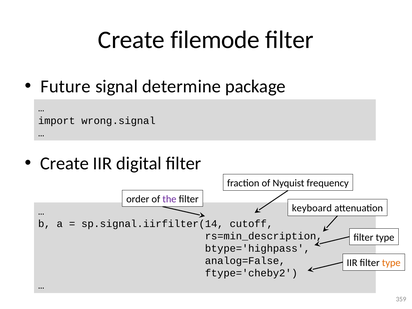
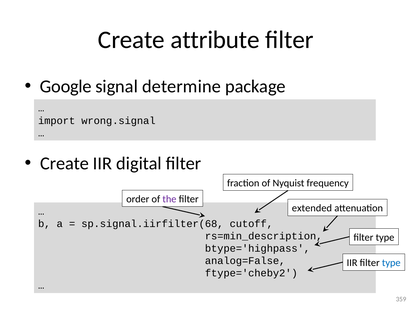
filemode: filemode -> attribute
Future: Future -> Google
keyboard: keyboard -> extended
sp.signal.iirfilter(14: sp.signal.iirfilter(14 -> sp.signal.iirfilter(68
type at (391, 263) colour: orange -> blue
